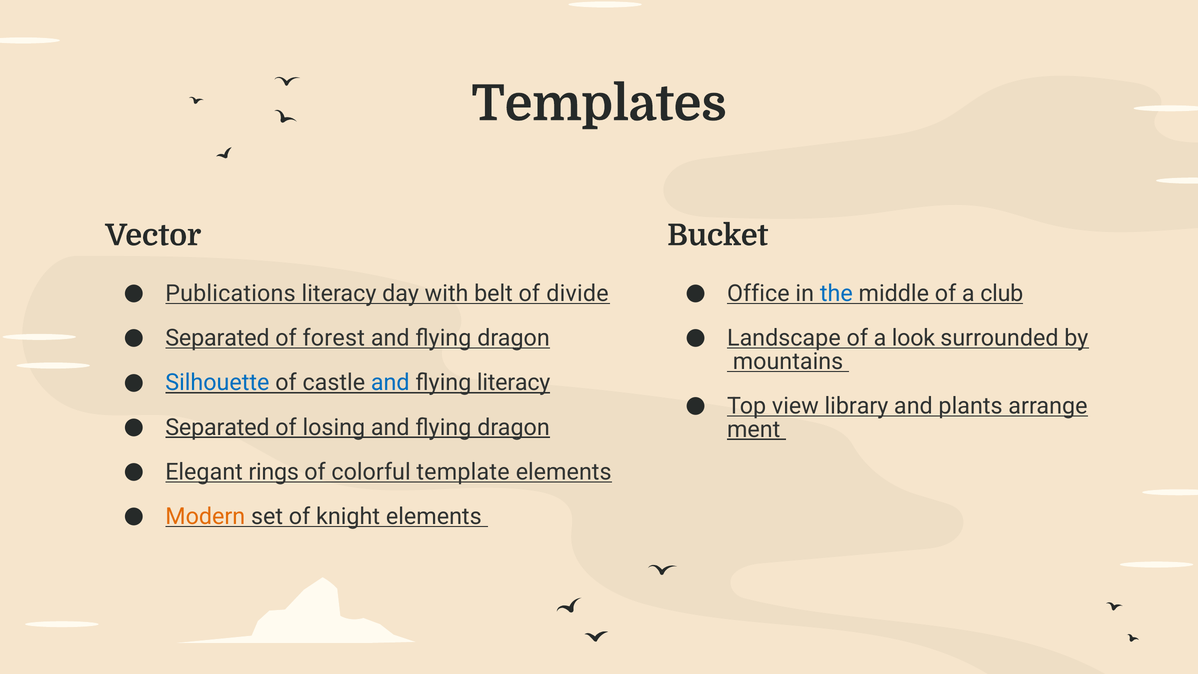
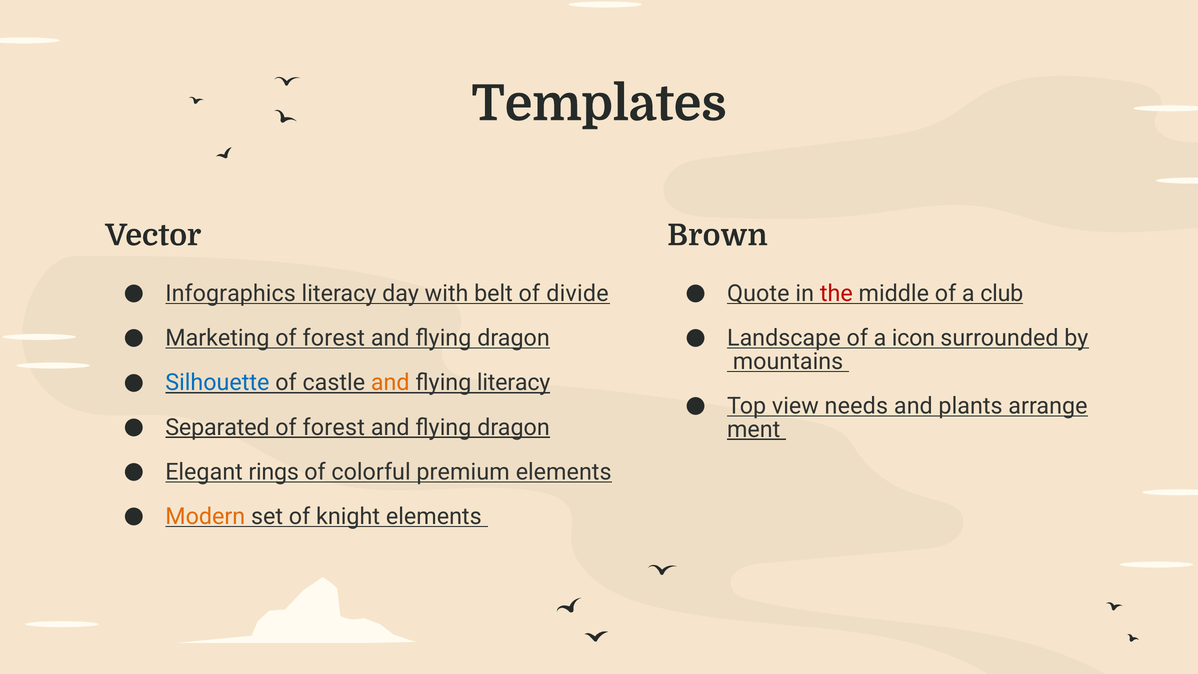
Bucket: Bucket -> Brown
Publications: Publications -> Infographics
Office: Office -> Quote
the colour: blue -> red
Separated at (217, 338): Separated -> Marketing
look: look -> icon
and at (390, 383) colour: blue -> orange
library: library -> needs
losing at (334, 427): losing -> forest
template: template -> premium
